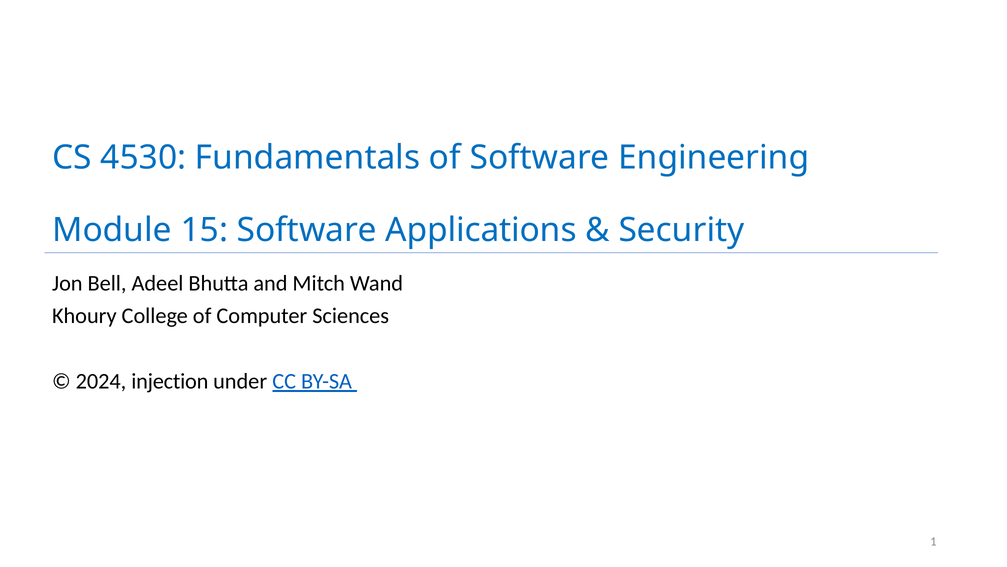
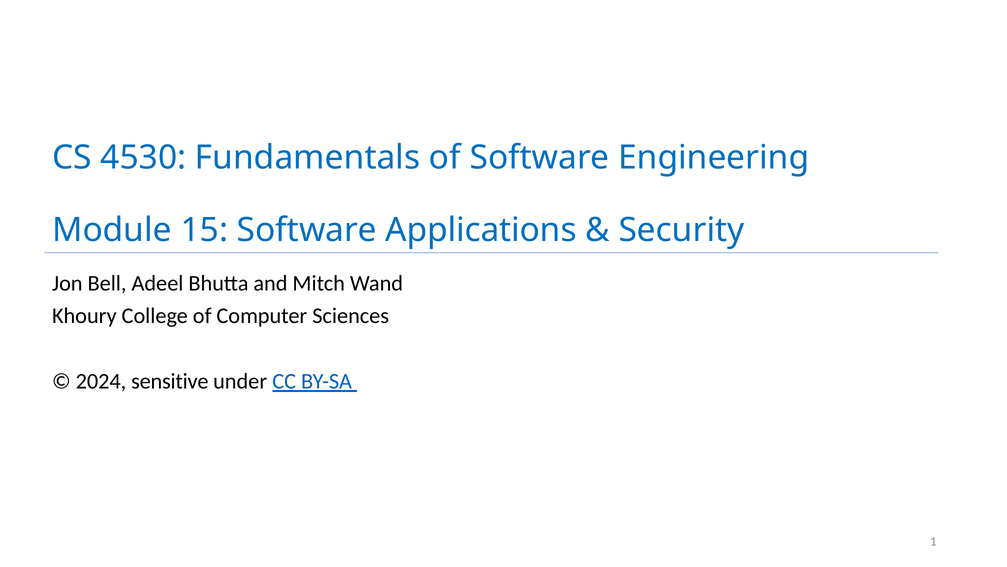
injection: injection -> sensitive
